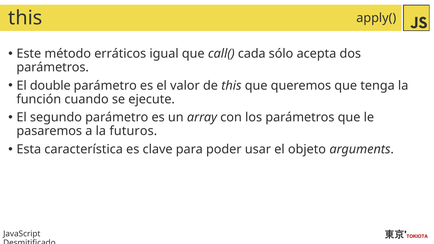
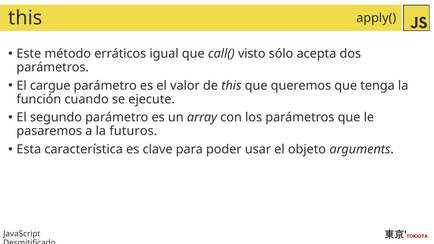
cada: cada -> visto
double: double -> cargue
